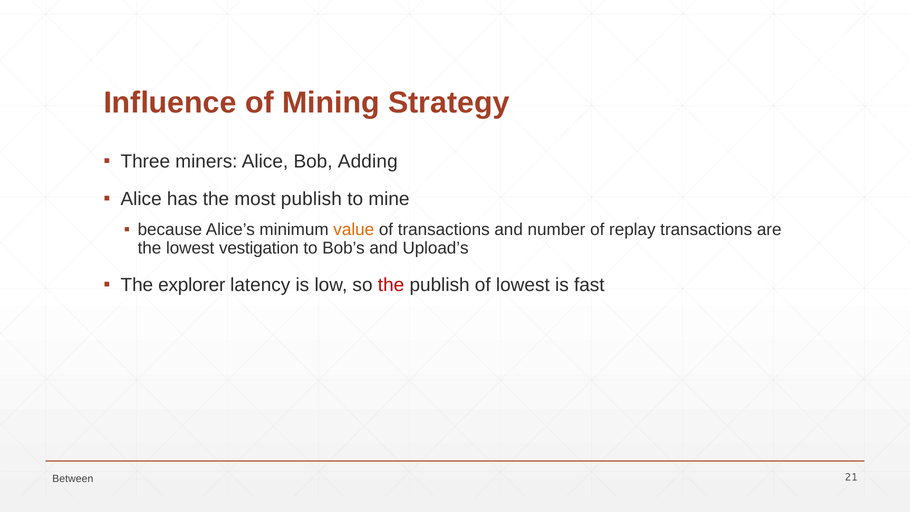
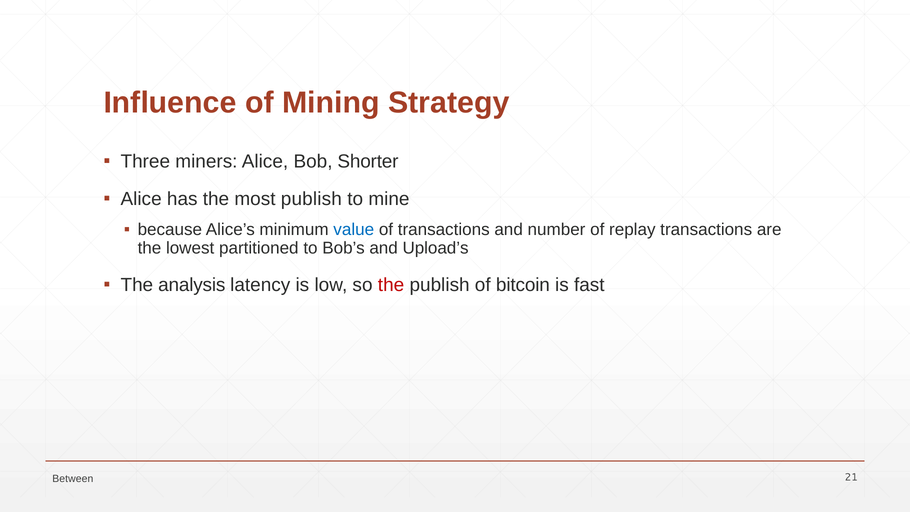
Adding: Adding -> Shorter
value colour: orange -> blue
vestigation: vestigation -> partitioned
explorer: explorer -> analysis
of lowest: lowest -> bitcoin
